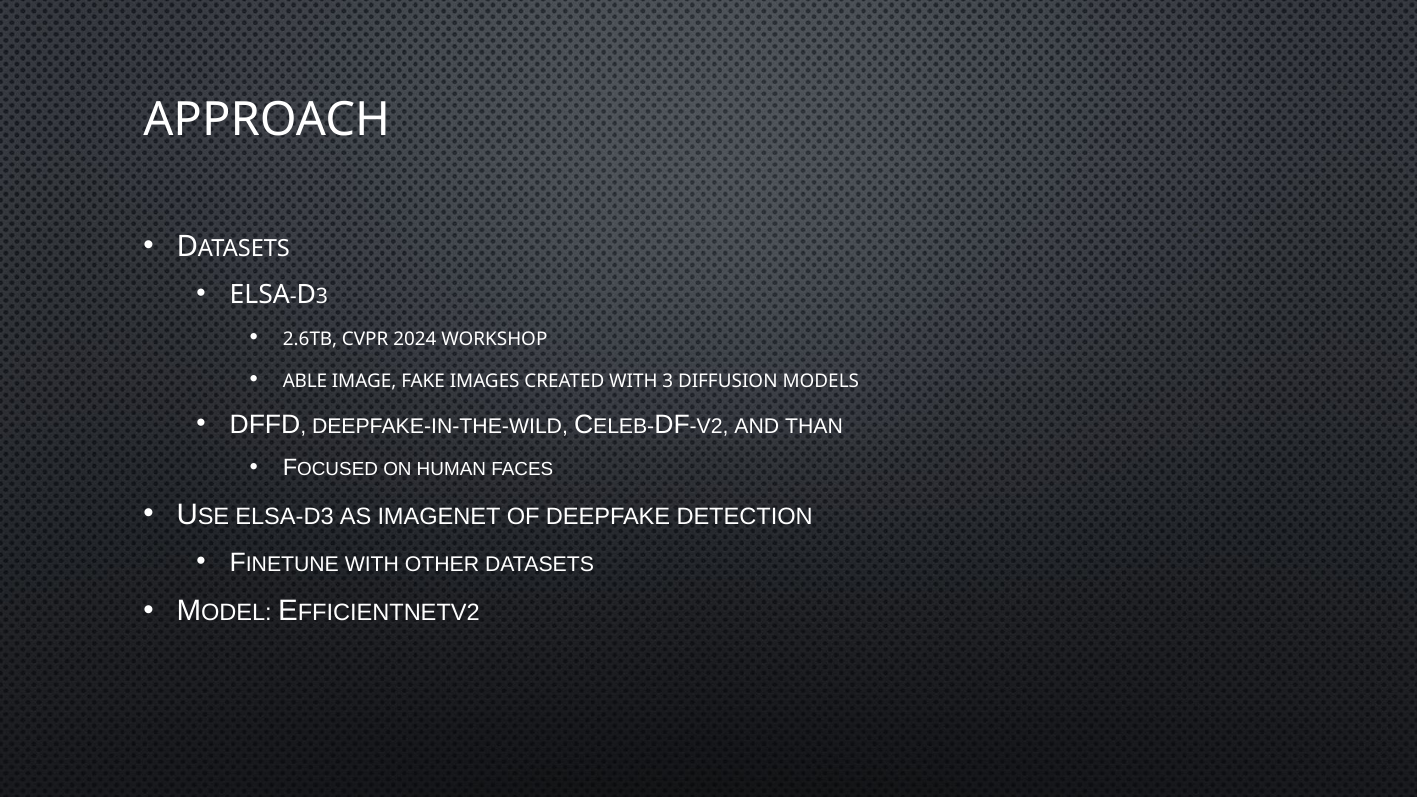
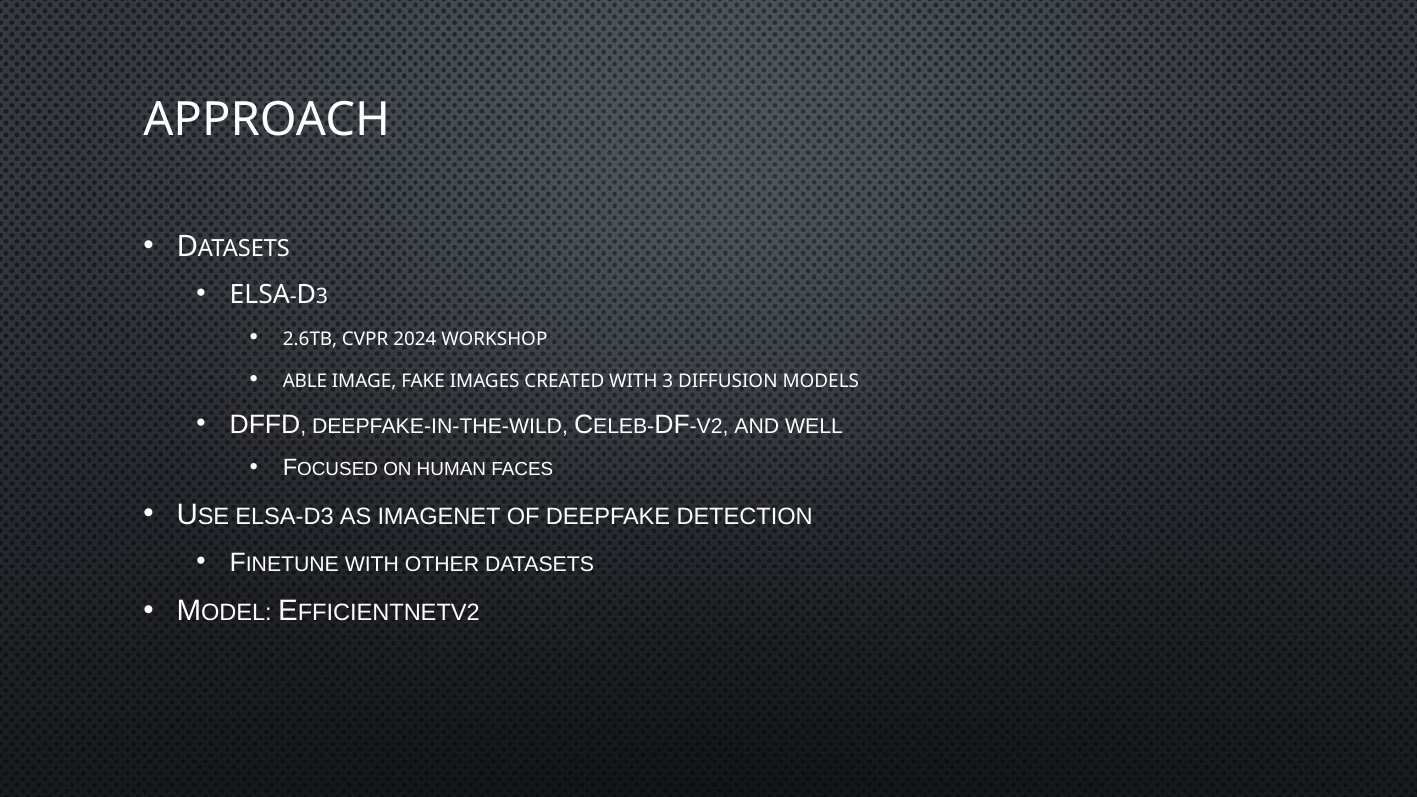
THAN: THAN -> WELL
